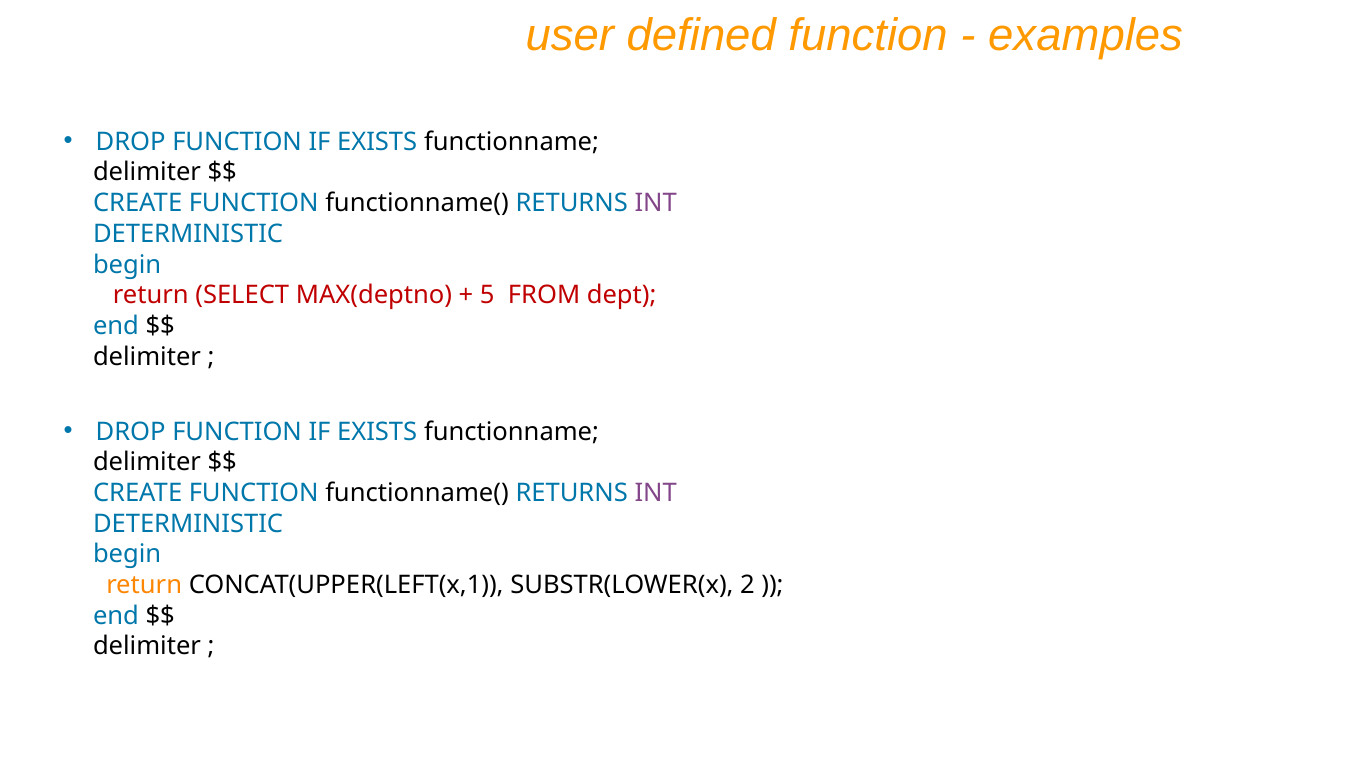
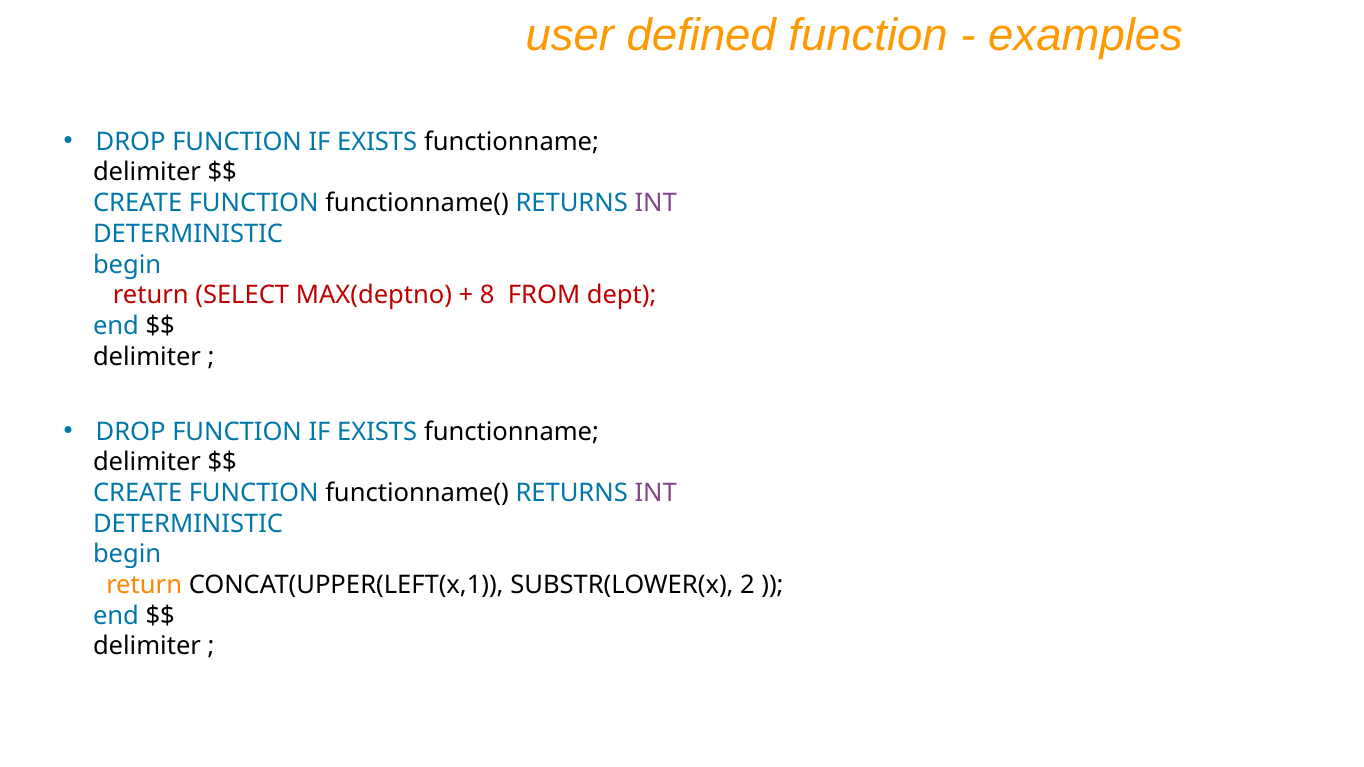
5: 5 -> 8
